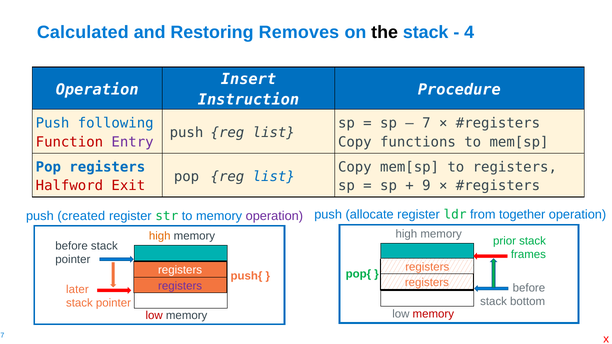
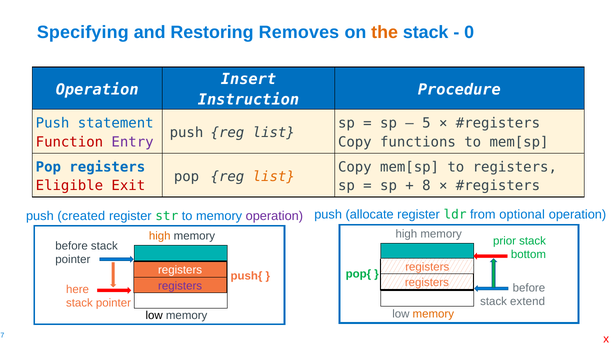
Calculated: Calculated -> Specifying
the colour: black -> orange
4: 4 -> 0
following: following -> statement
7: 7 -> 5
list at (274, 177) colour: blue -> orange
Halfword: Halfword -> Eligible
9: 9 -> 8
together: together -> optional
frames: frames -> bottom
later: later -> here
bottom: bottom -> extend
memory at (433, 314) colour: red -> orange
low at (154, 316) colour: red -> black
